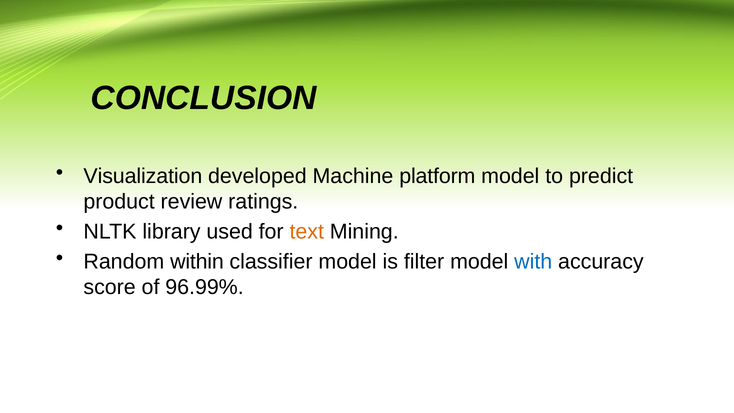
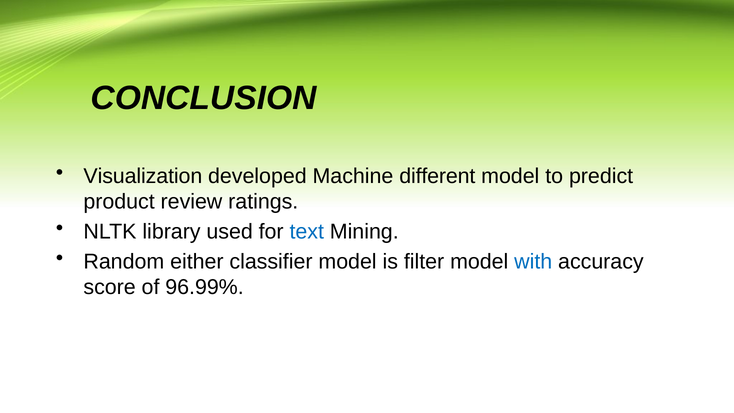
platform: platform -> different
text colour: orange -> blue
within: within -> either
